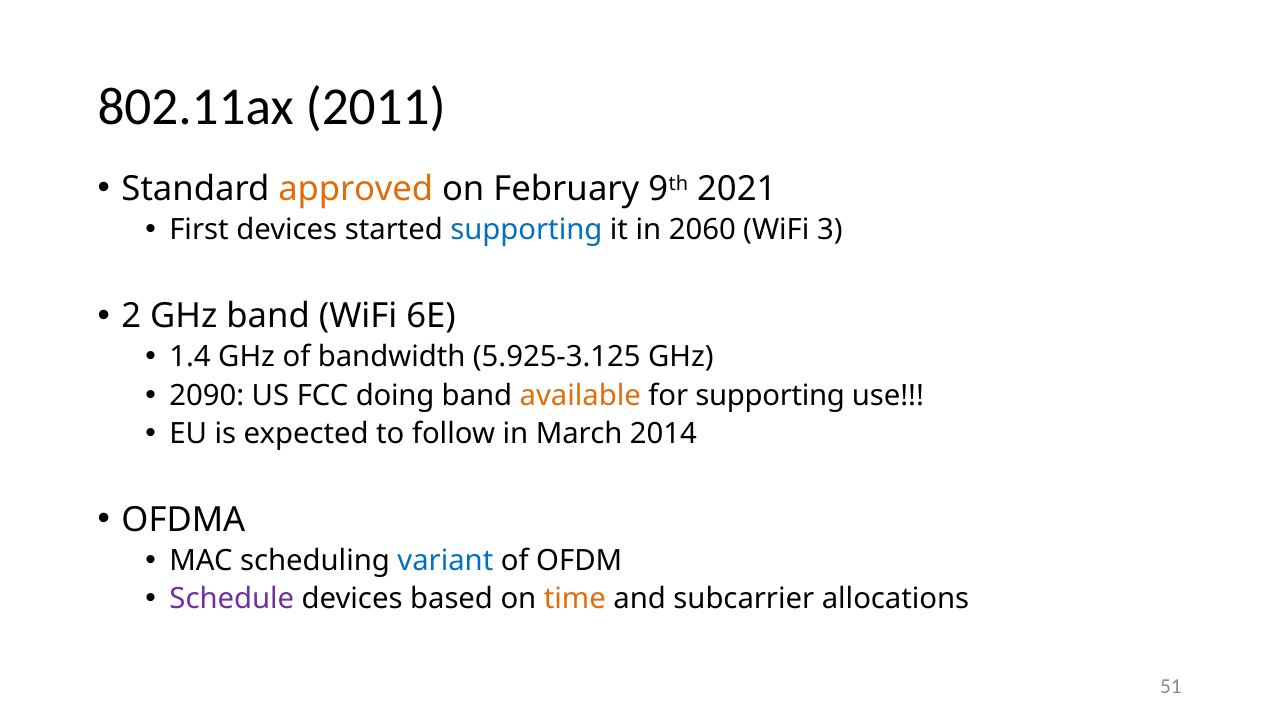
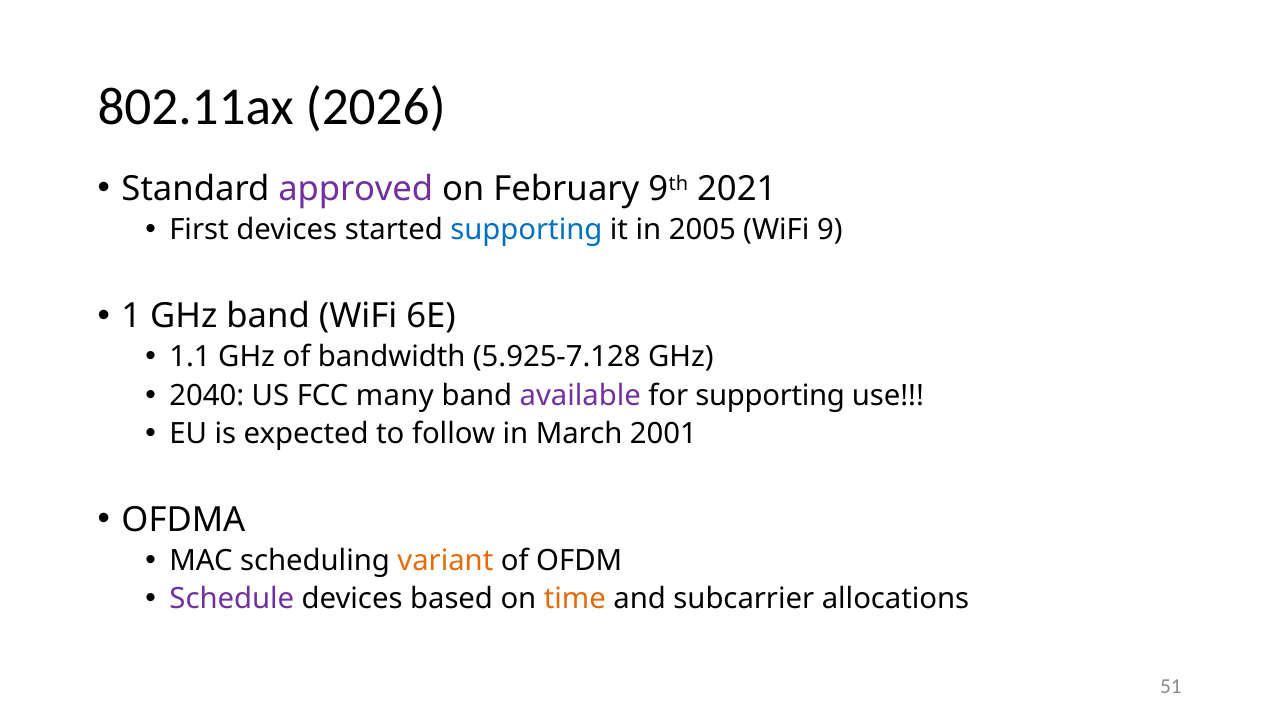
2011: 2011 -> 2026
approved colour: orange -> purple
2060: 2060 -> 2005
3: 3 -> 9
2: 2 -> 1
1.4: 1.4 -> 1.1
5.925-3.125: 5.925-3.125 -> 5.925-7.128
2090: 2090 -> 2040
doing: doing -> many
available colour: orange -> purple
2014: 2014 -> 2001
variant colour: blue -> orange
